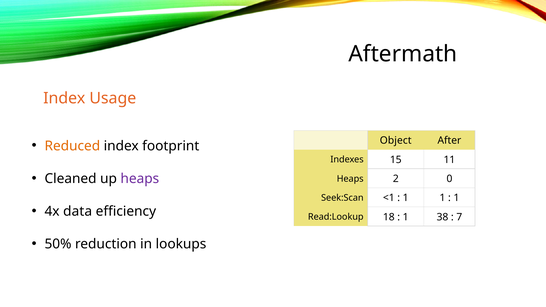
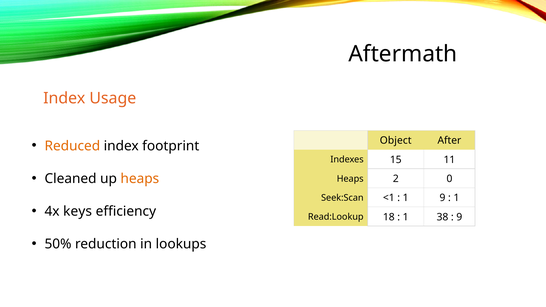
heaps at (140, 179) colour: purple -> orange
1 1: 1 -> 9
data: data -> keys
7 at (459, 217): 7 -> 9
